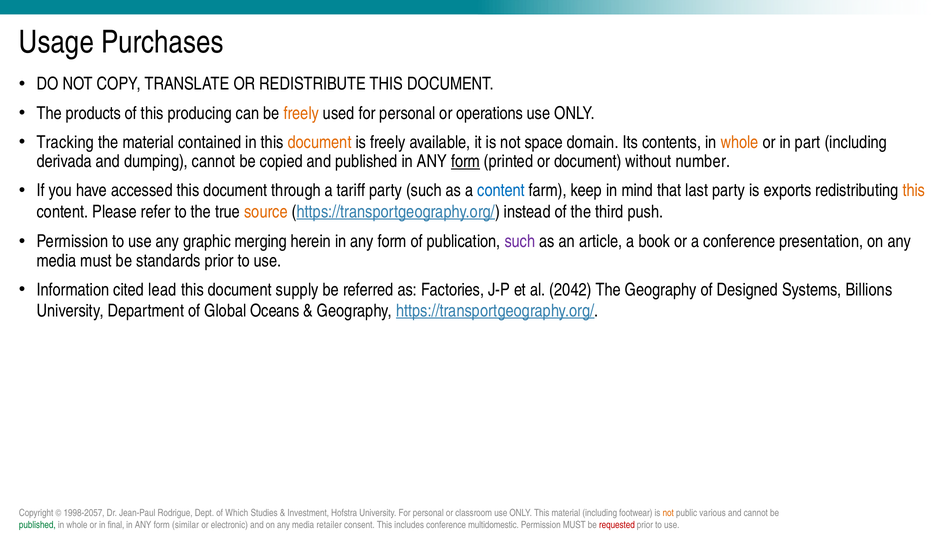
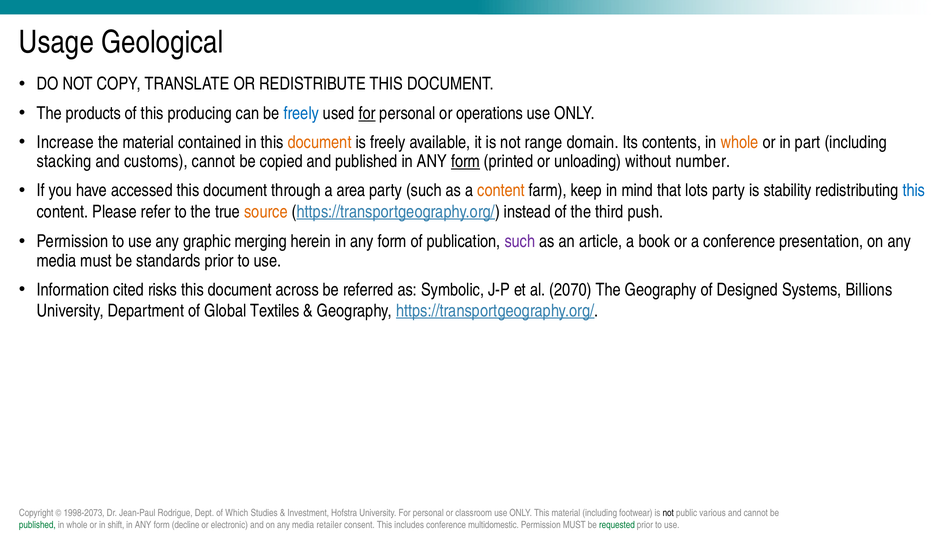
Purchases: Purchases -> Geological
freely at (301, 113) colour: orange -> blue
for at (367, 113) underline: none -> present
Tracking: Tracking -> Increase
space: space -> range
derivada: derivada -> stacking
dumping: dumping -> customs
or document: document -> unloading
tariff: tariff -> area
content at (501, 191) colour: blue -> orange
last: last -> lots
exports: exports -> stability
this at (914, 191) colour: orange -> blue
lead: lead -> risks
supply: supply -> across
Factories: Factories -> Symbolic
2042: 2042 -> 2070
Oceans: Oceans -> Textiles
1998-2057: 1998-2057 -> 1998-2073
not at (668, 513) colour: orange -> black
final: final -> shift
similar: similar -> decline
requested colour: red -> green
